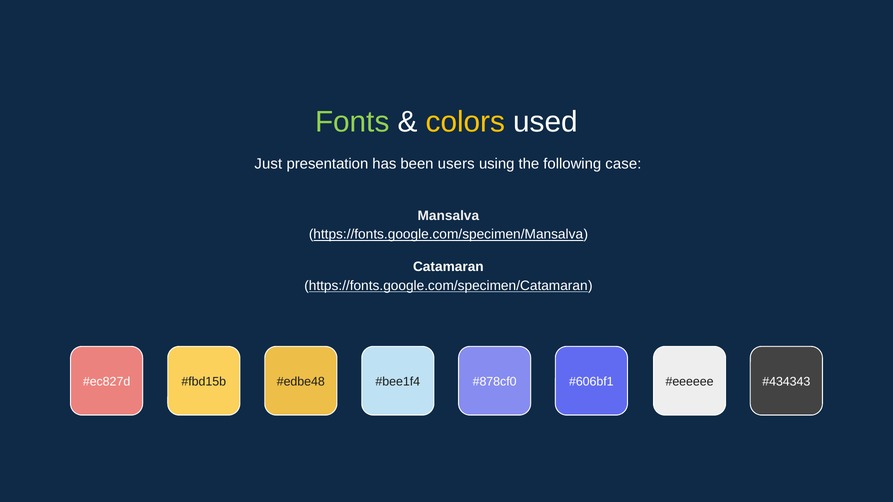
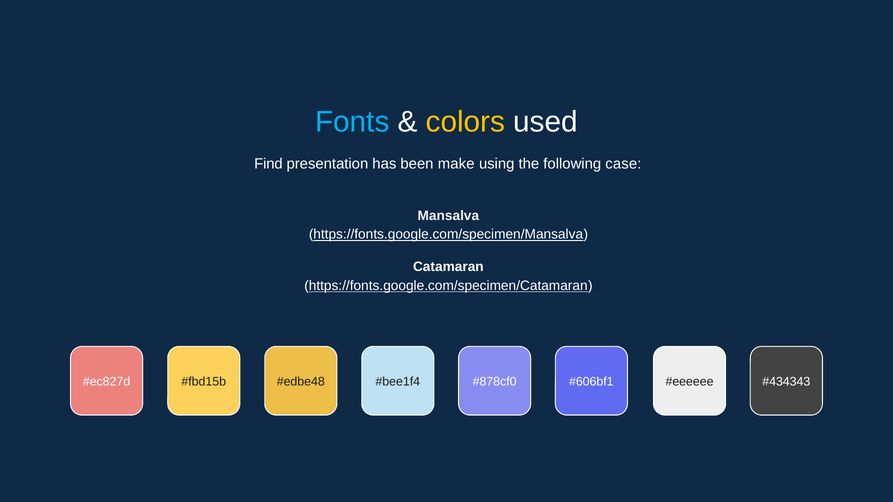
Fonts colour: light green -> light blue
Just: Just -> Find
users: users -> make
